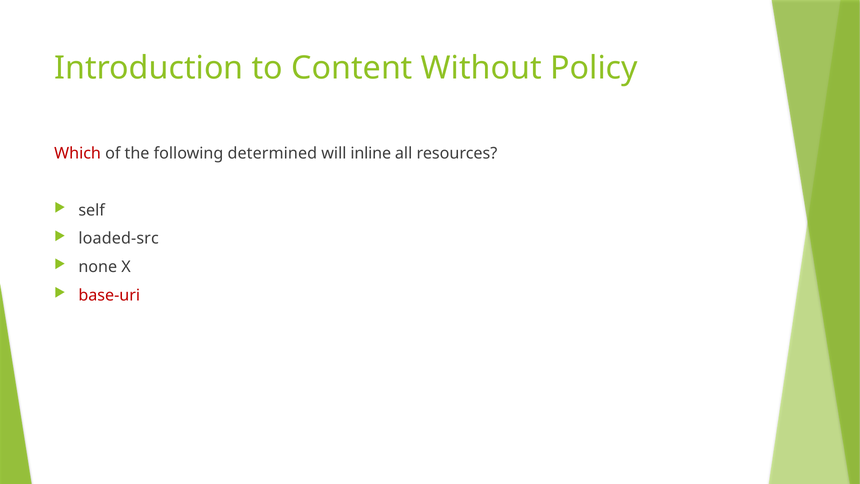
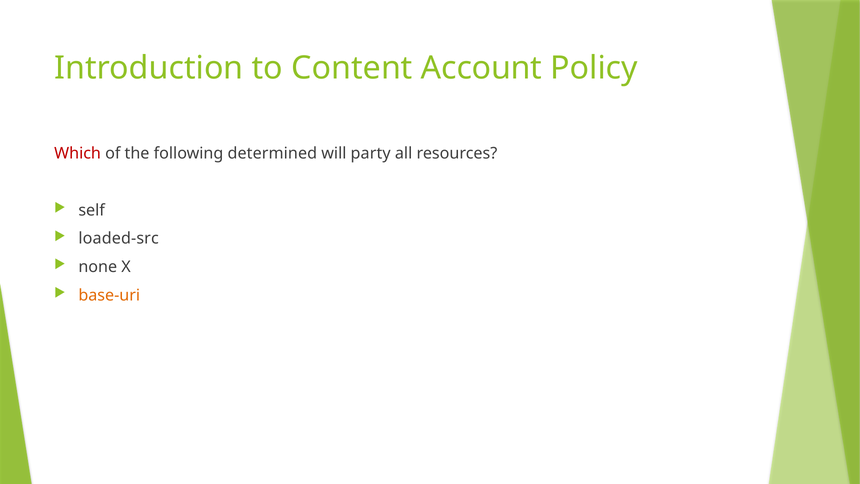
Without: Without -> Account
inline: inline -> party
base-uri colour: red -> orange
